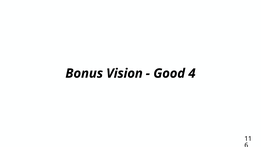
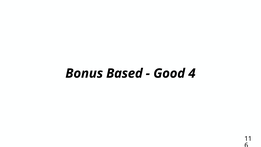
Vision: Vision -> Based
